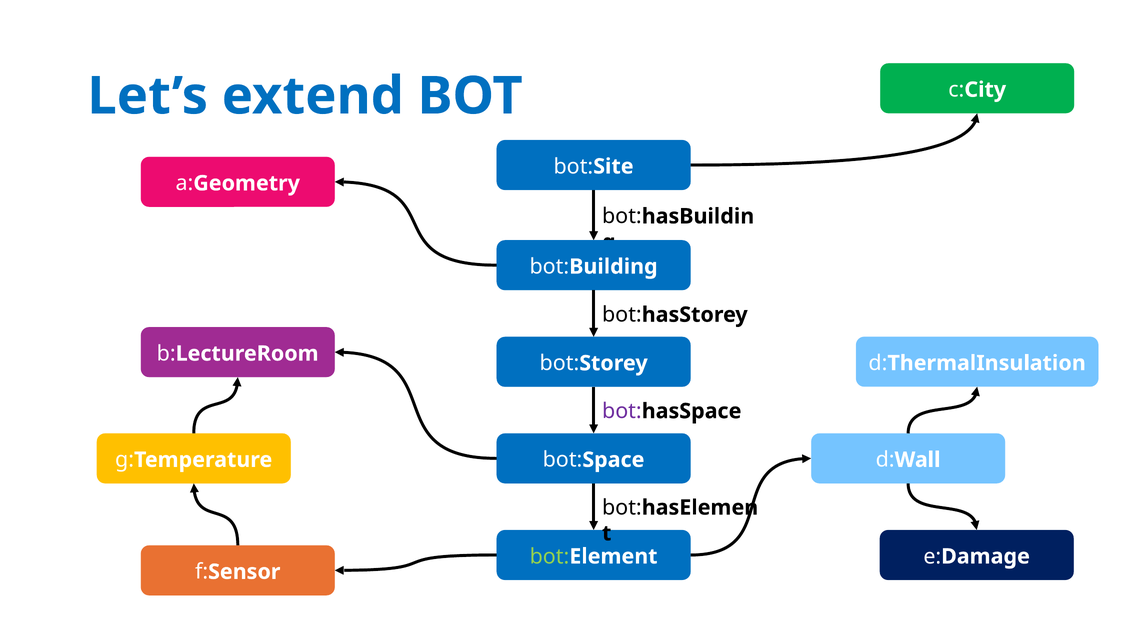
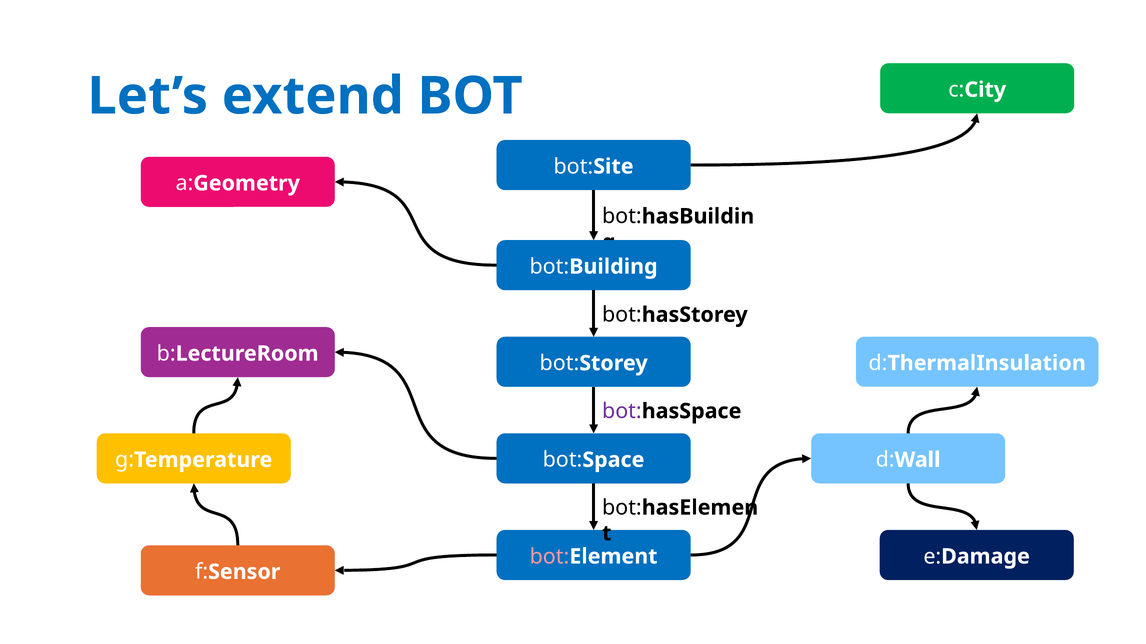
bot at (549, 557) colour: light green -> pink
